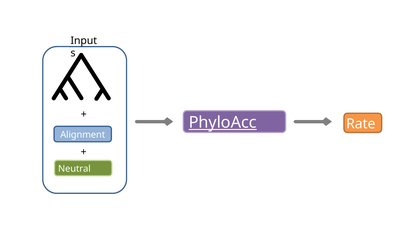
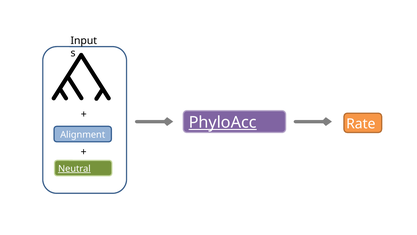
Neutral underline: none -> present
